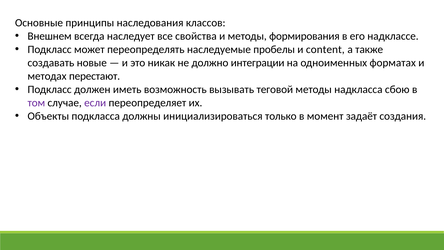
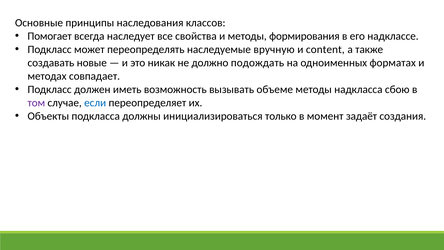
Внешнем: Внешнем -> Помогает
пробелы: пробелы -> вручную
интеграции: интеграции -> подождать
перестают: перестают -> совпадает
теговой: теговой -> объеме
если colour: purple -> blue
